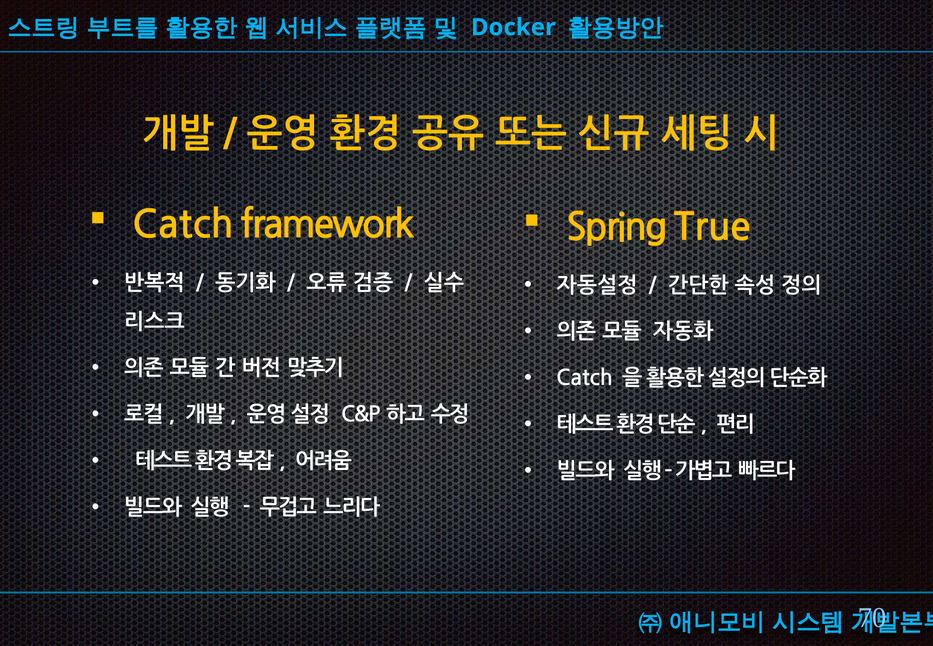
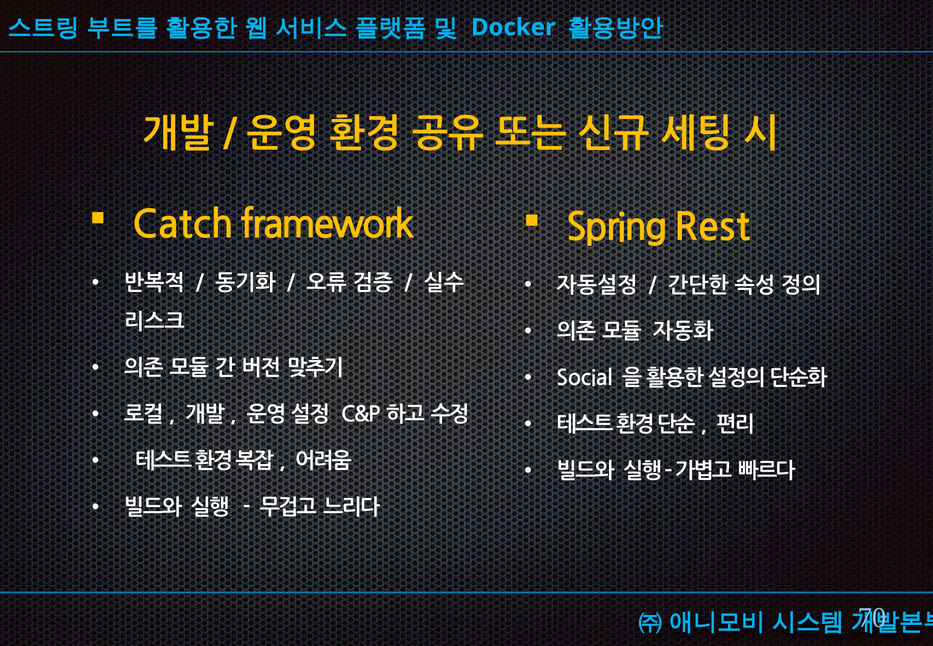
True: True -> Rest
Catch at (584, 378): Catch -> Social
